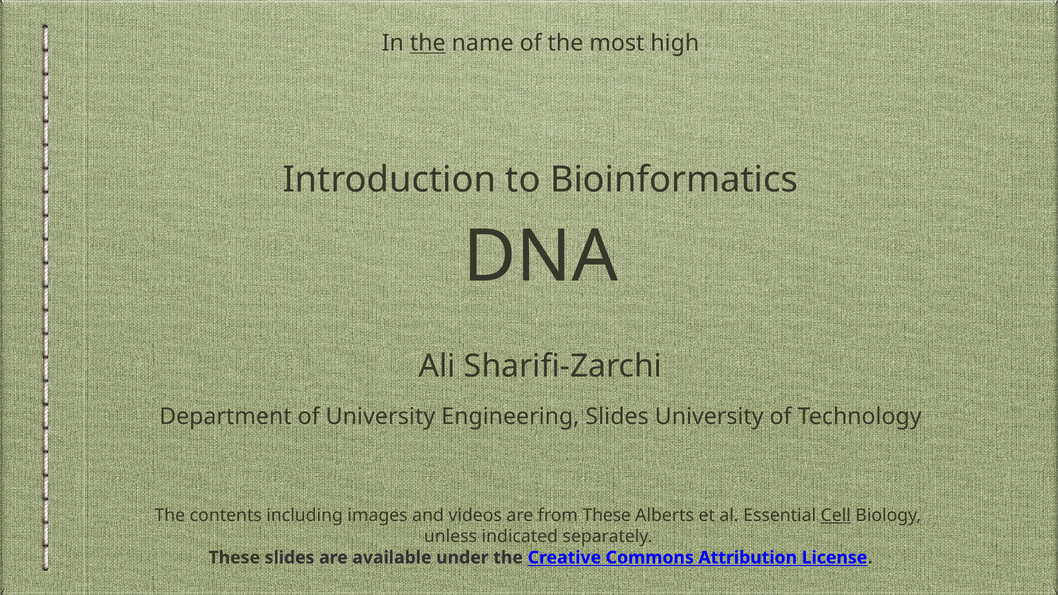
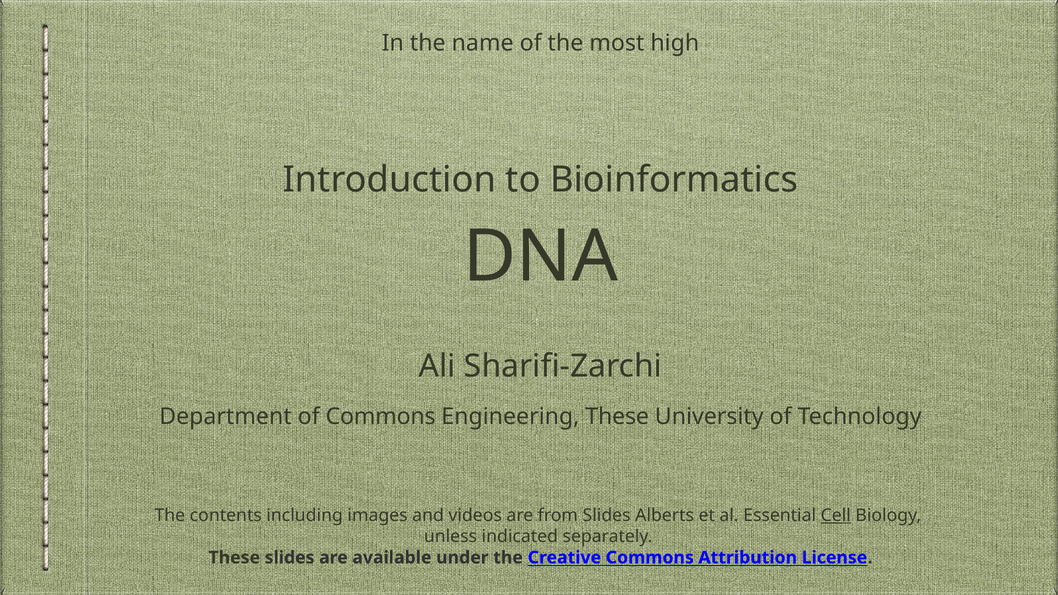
the at (428, 43) underline: present -> none
of University: University -> Commons
Engineering Slides: Slides -> These
from These: These -> Slides
